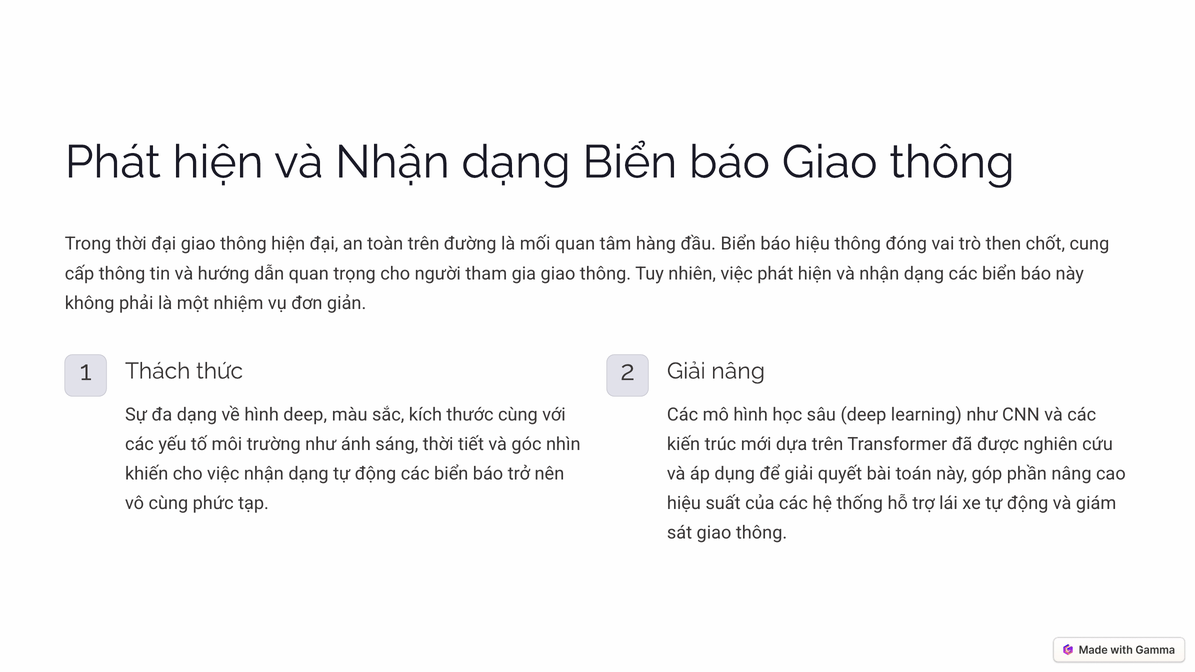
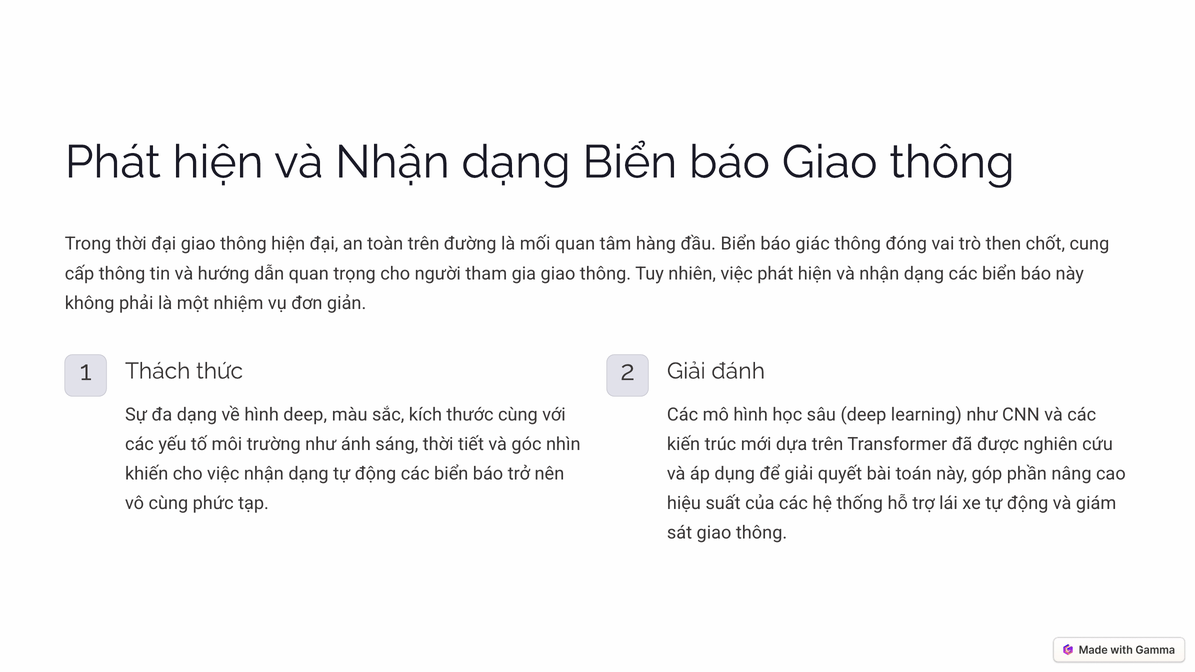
báo hiệu: hiệu -> giác
Giải nâng: nâng -> đánh
